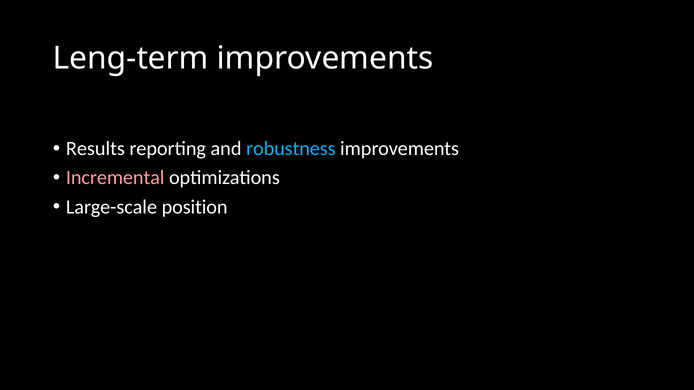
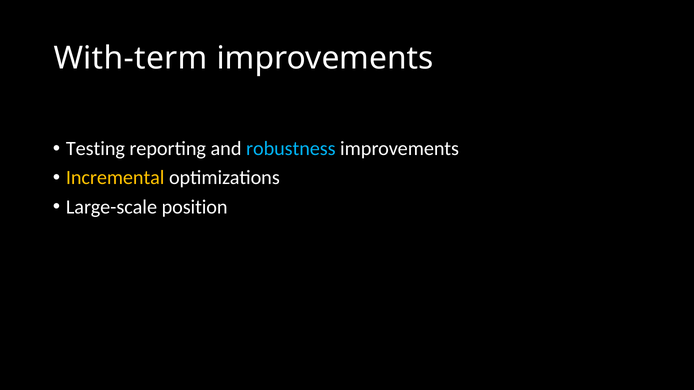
Leng-term: Leng-term -> With-term
Results: Results -> Testing
Incremental colour: pink -> yellow
